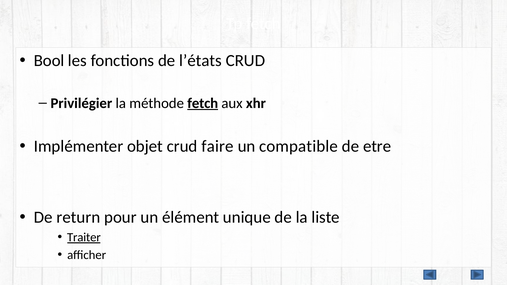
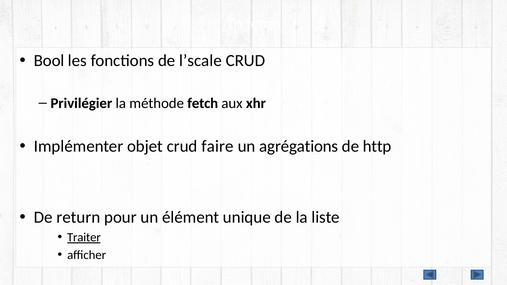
l’états: l’états -> l’scale
fetch at (203, 103) underline: present -> none
compatible: compatible -> agrégations
etre: etre -> http
